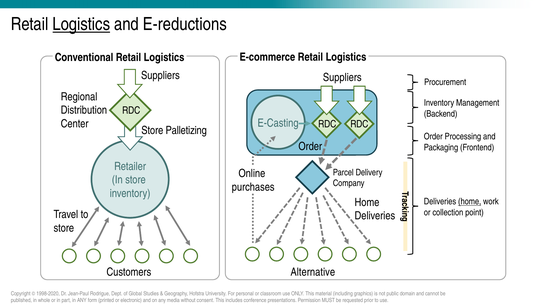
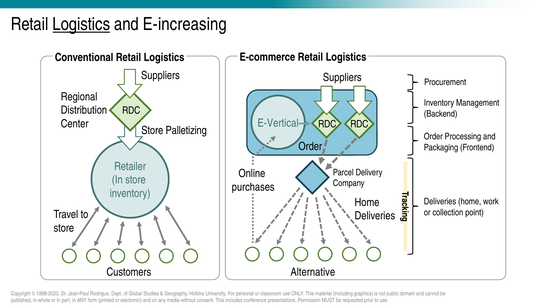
E-reductions: E-reductions -> E-increasing
E-Casting: E-Casting -> E-Vertical
home at (470, 202) underline: present -> none
